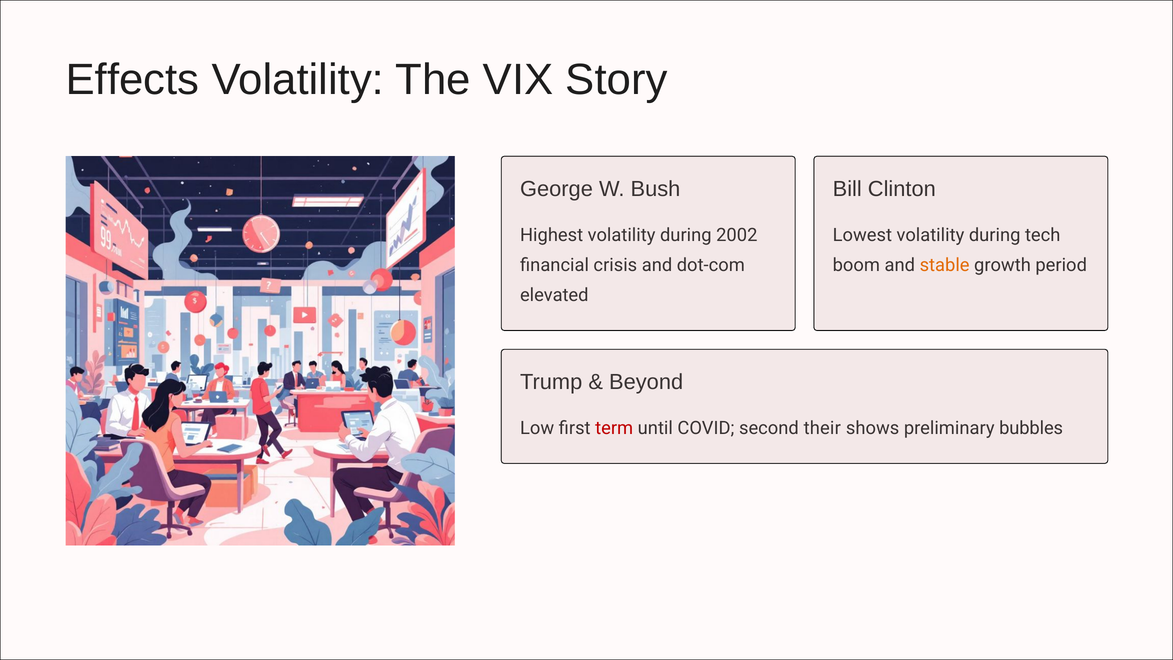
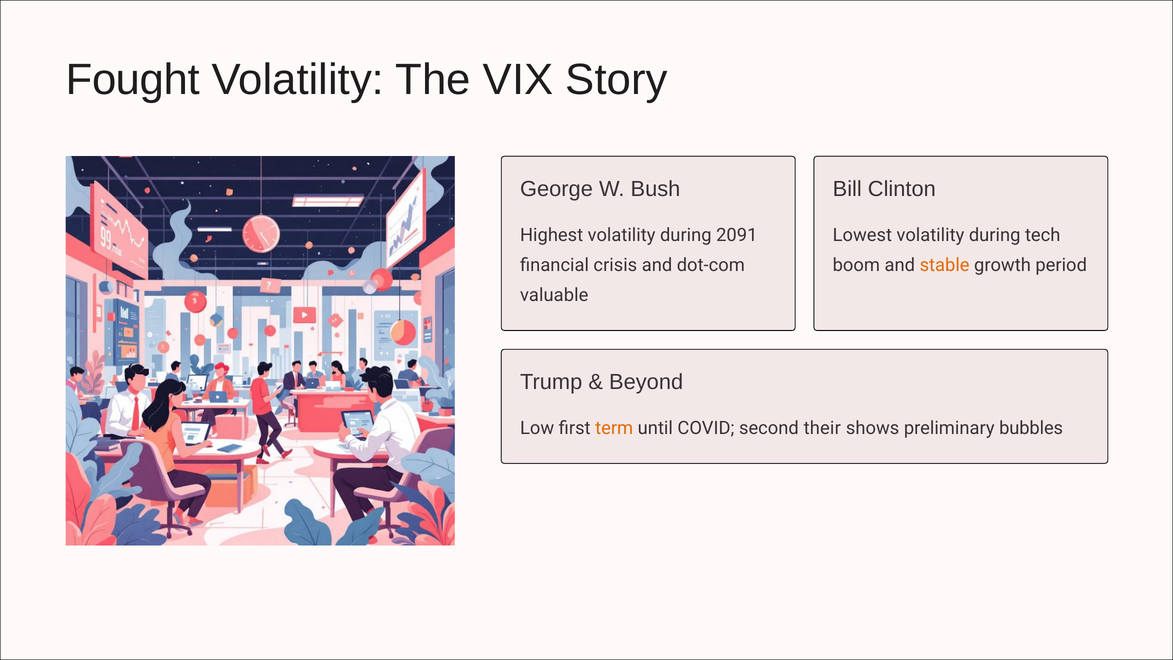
Effects: Effects -> Fought
2002: 2002 -> 2091
elevated: elevated -> valuable
term colour: red -> orange
